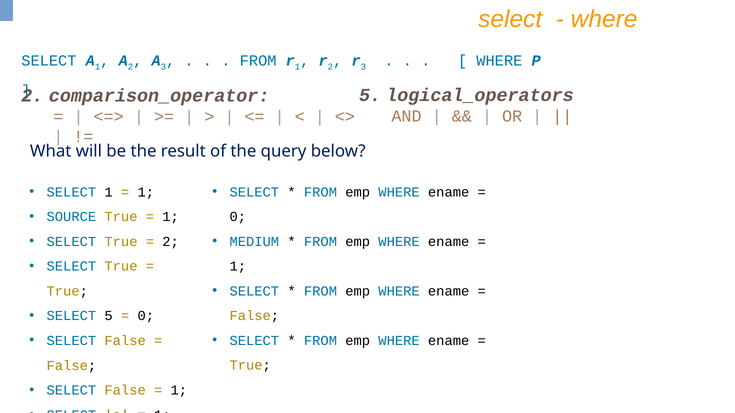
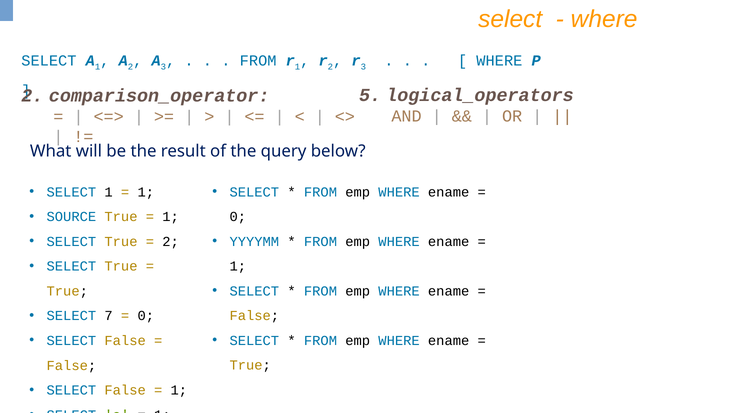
MEDIUM: MEDIUM -> YYYYMM
SELECT 5: 5 -> 7
